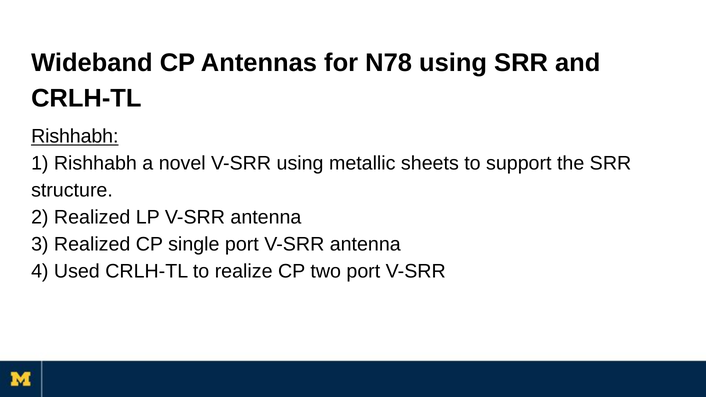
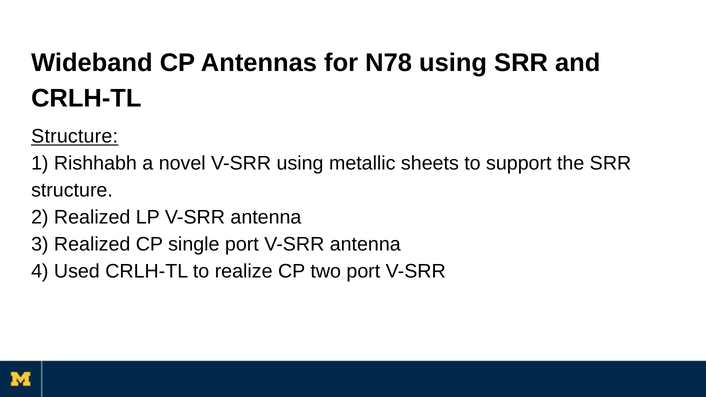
Rishhabh at (75, 136): Rishhabh -> Structure
